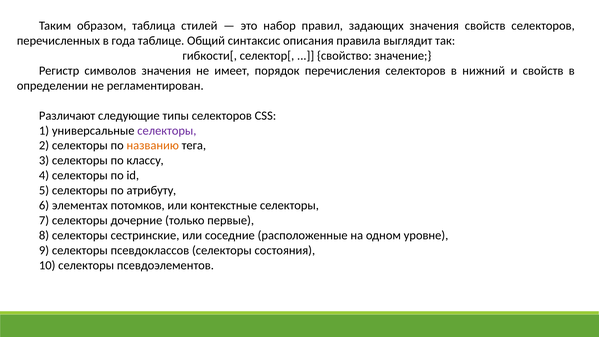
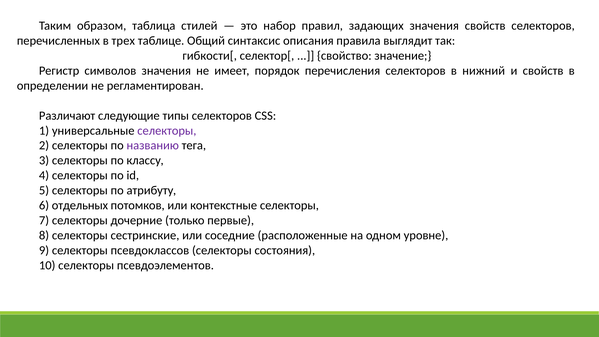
года: года -> трех
названию colour: orange -> purple
элементах: элементах -> отдельныx
